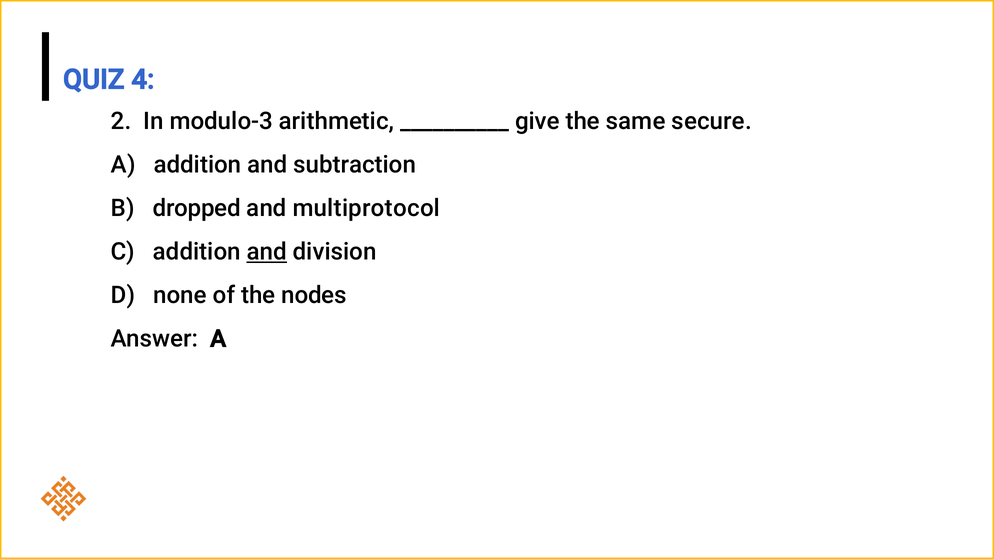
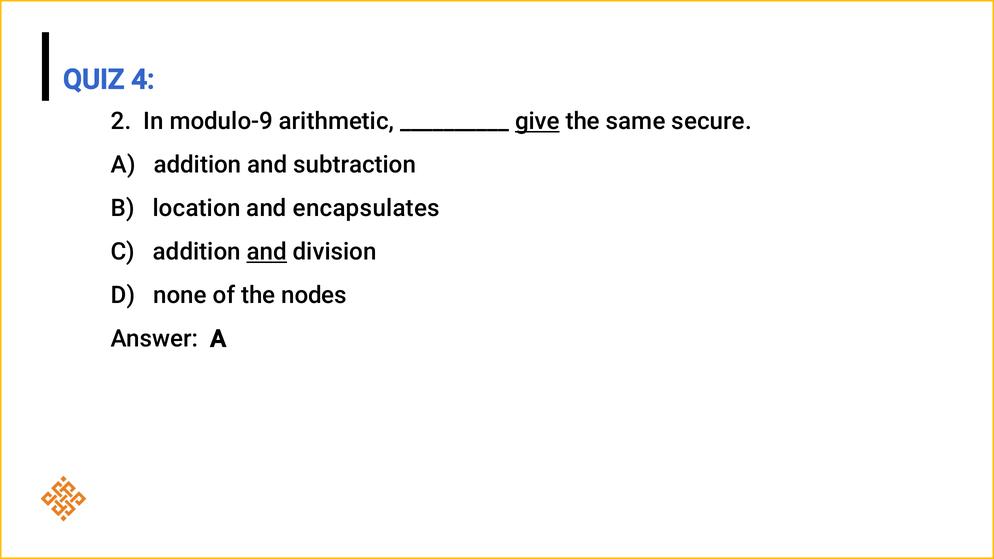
modulo-3: modulo-3 -> modulo-9
give underline: none -> present
dropped: dropped -> location
multiprotocol: multiprotocol -> encapsulates
